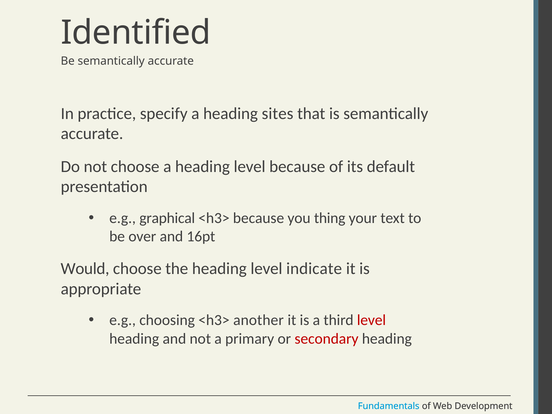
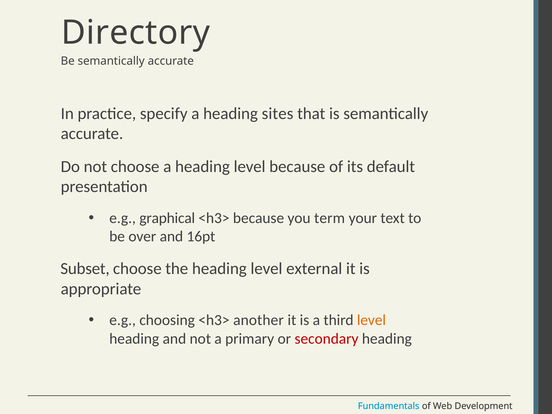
Identified: Identified -> Directory
thing: thing -> term
Would: Would -> Subset
indicate: indicate -> external
level at (371, 320) colour: red -> orange
